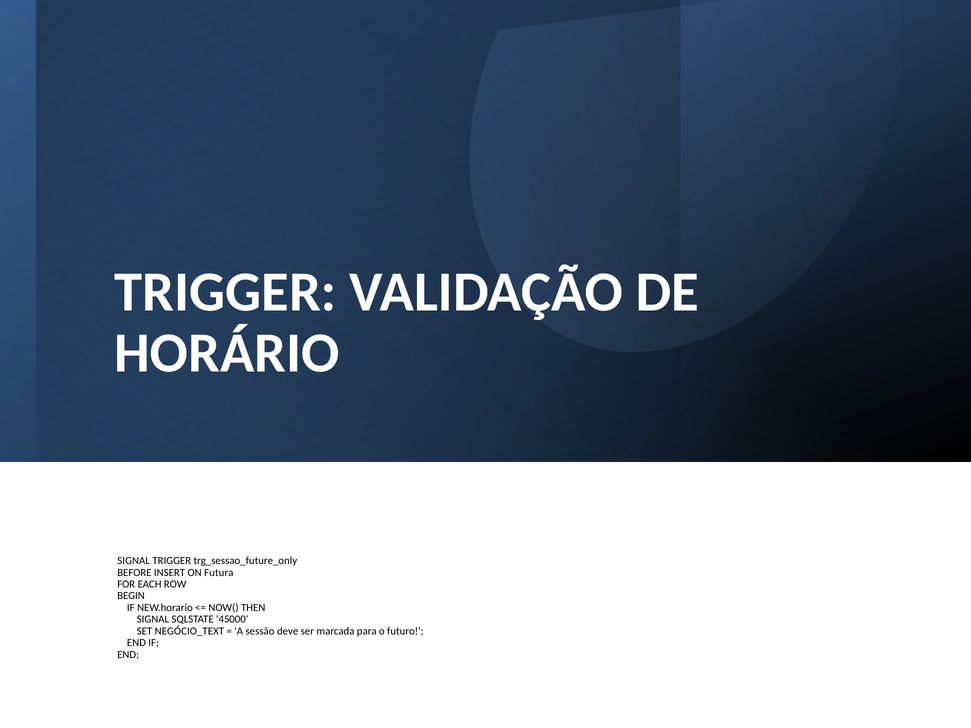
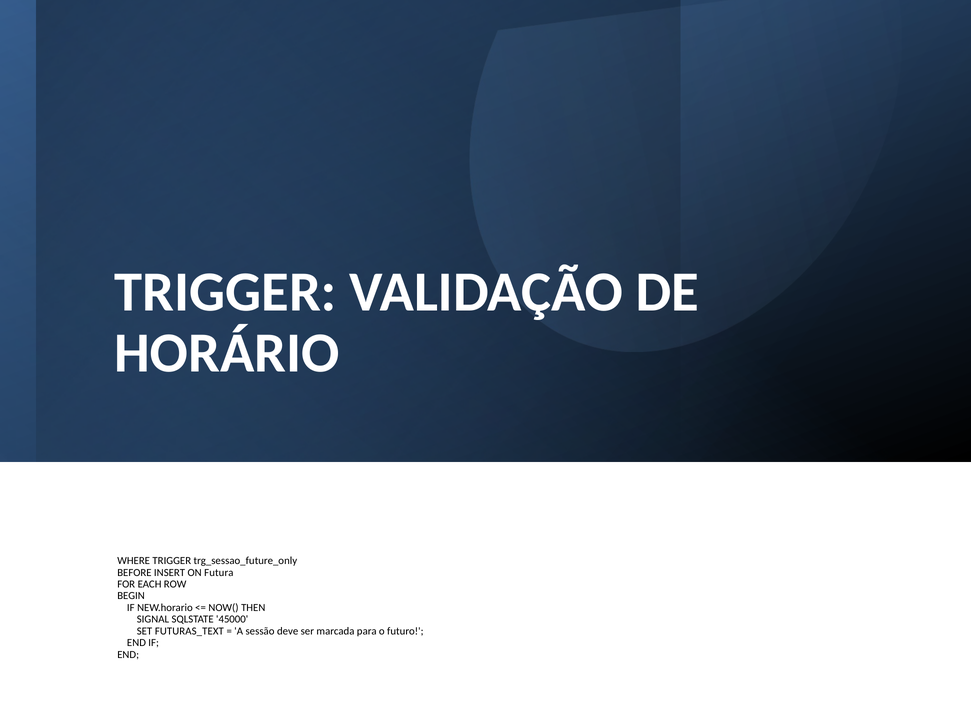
SIGNAL at (134, 561): SIGNAL -> WHERE
NEGÓCIO_TEXT: NEGÓCIO_TEXT -> FUTURAS_TEXT
